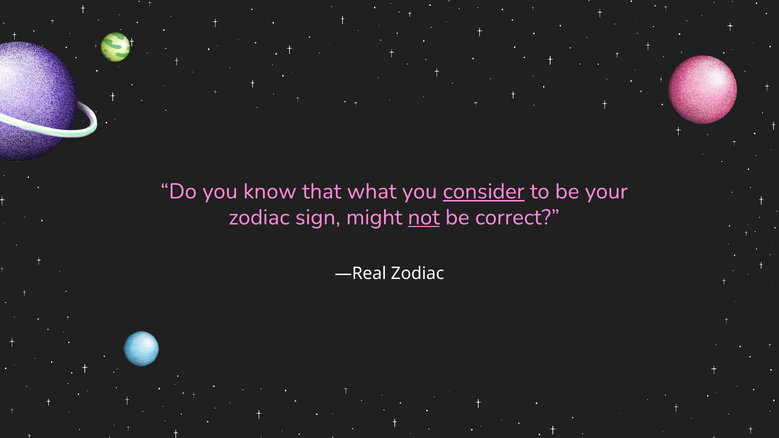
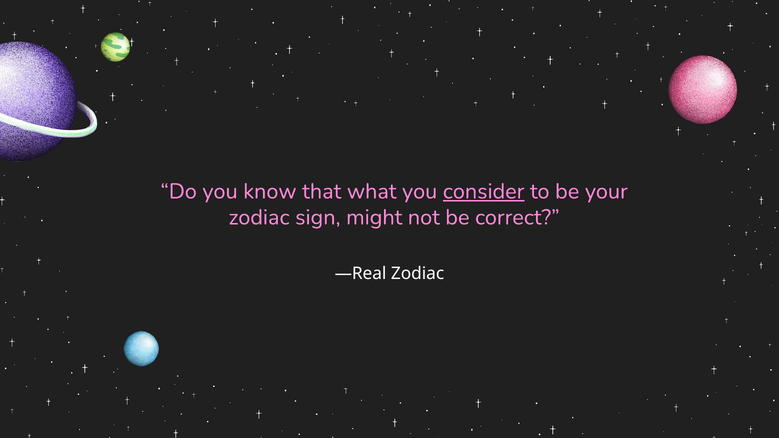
not underline: present -> none
